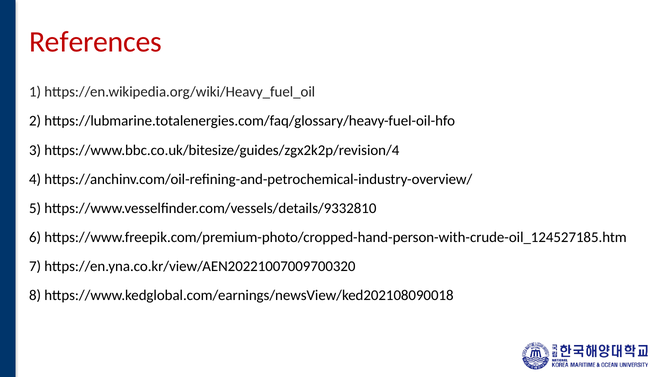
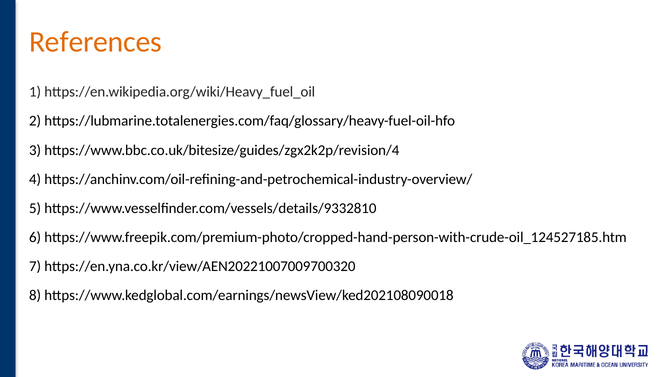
References colour: red -> orange
